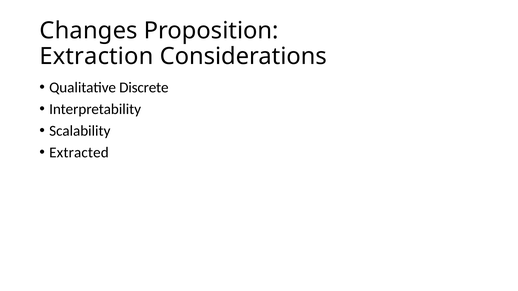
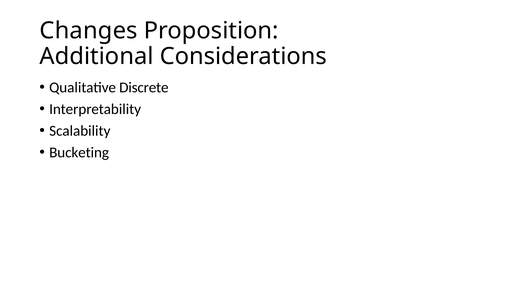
Extraction: Extraction -> Additional
Extracted: Extracted -> Bucketing
